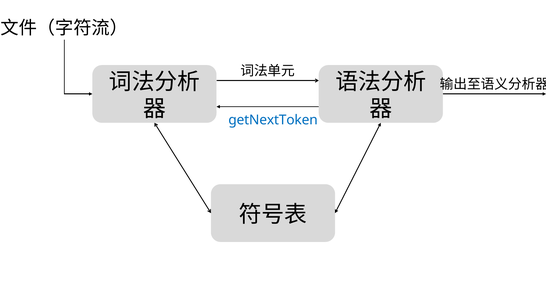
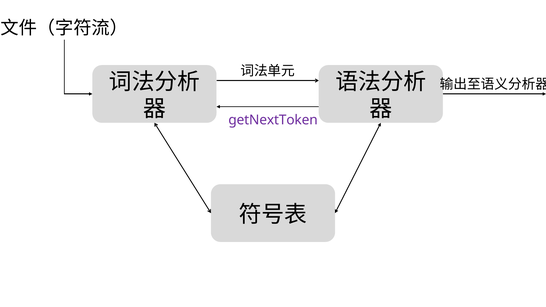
getNextToken colour: blue -> purple
